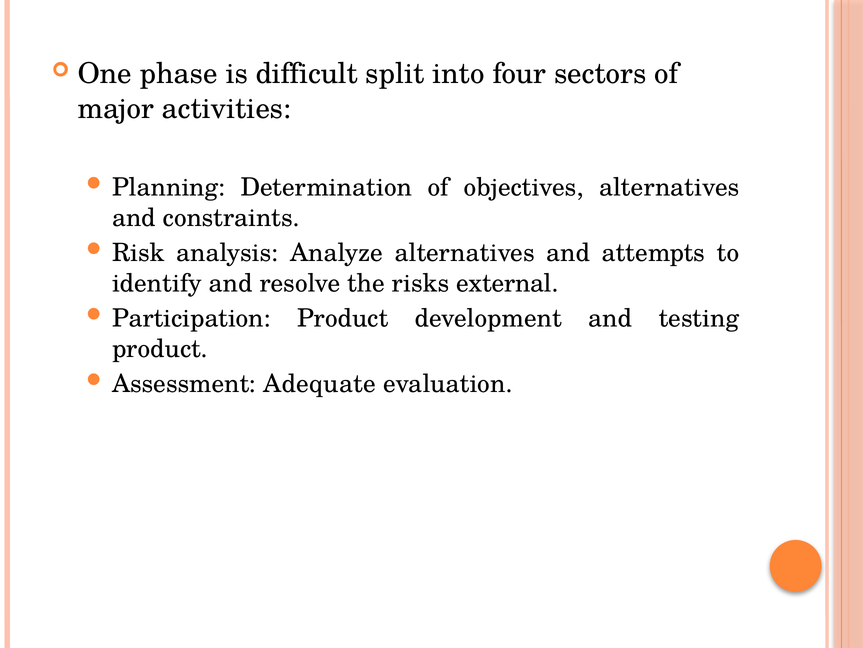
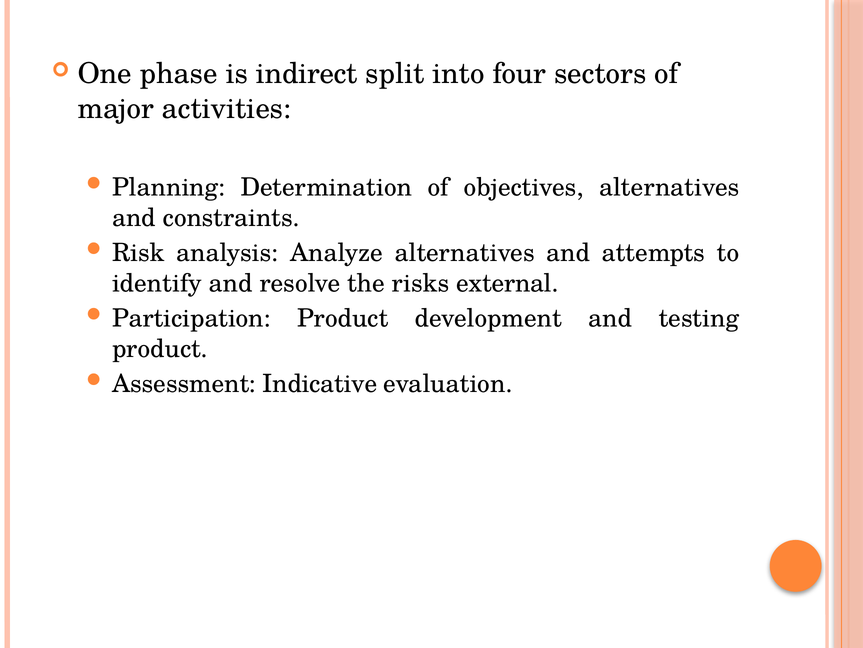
difficult: difficult -> indirect
Adequate: Adequate -> Indicative
